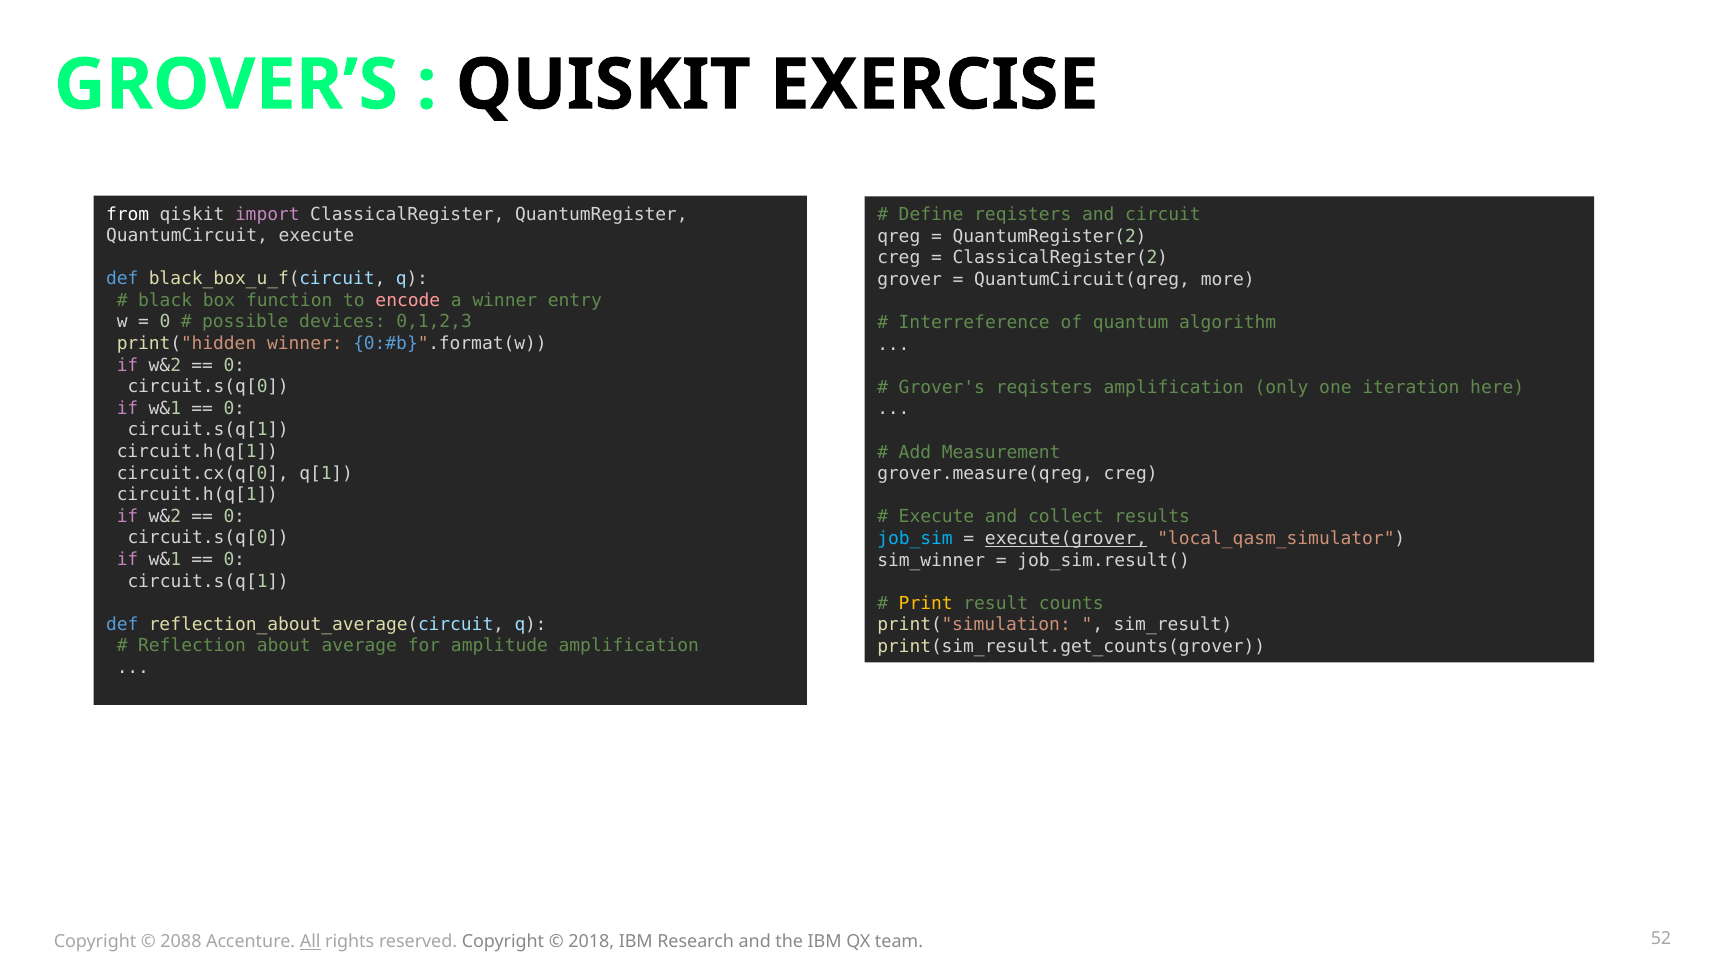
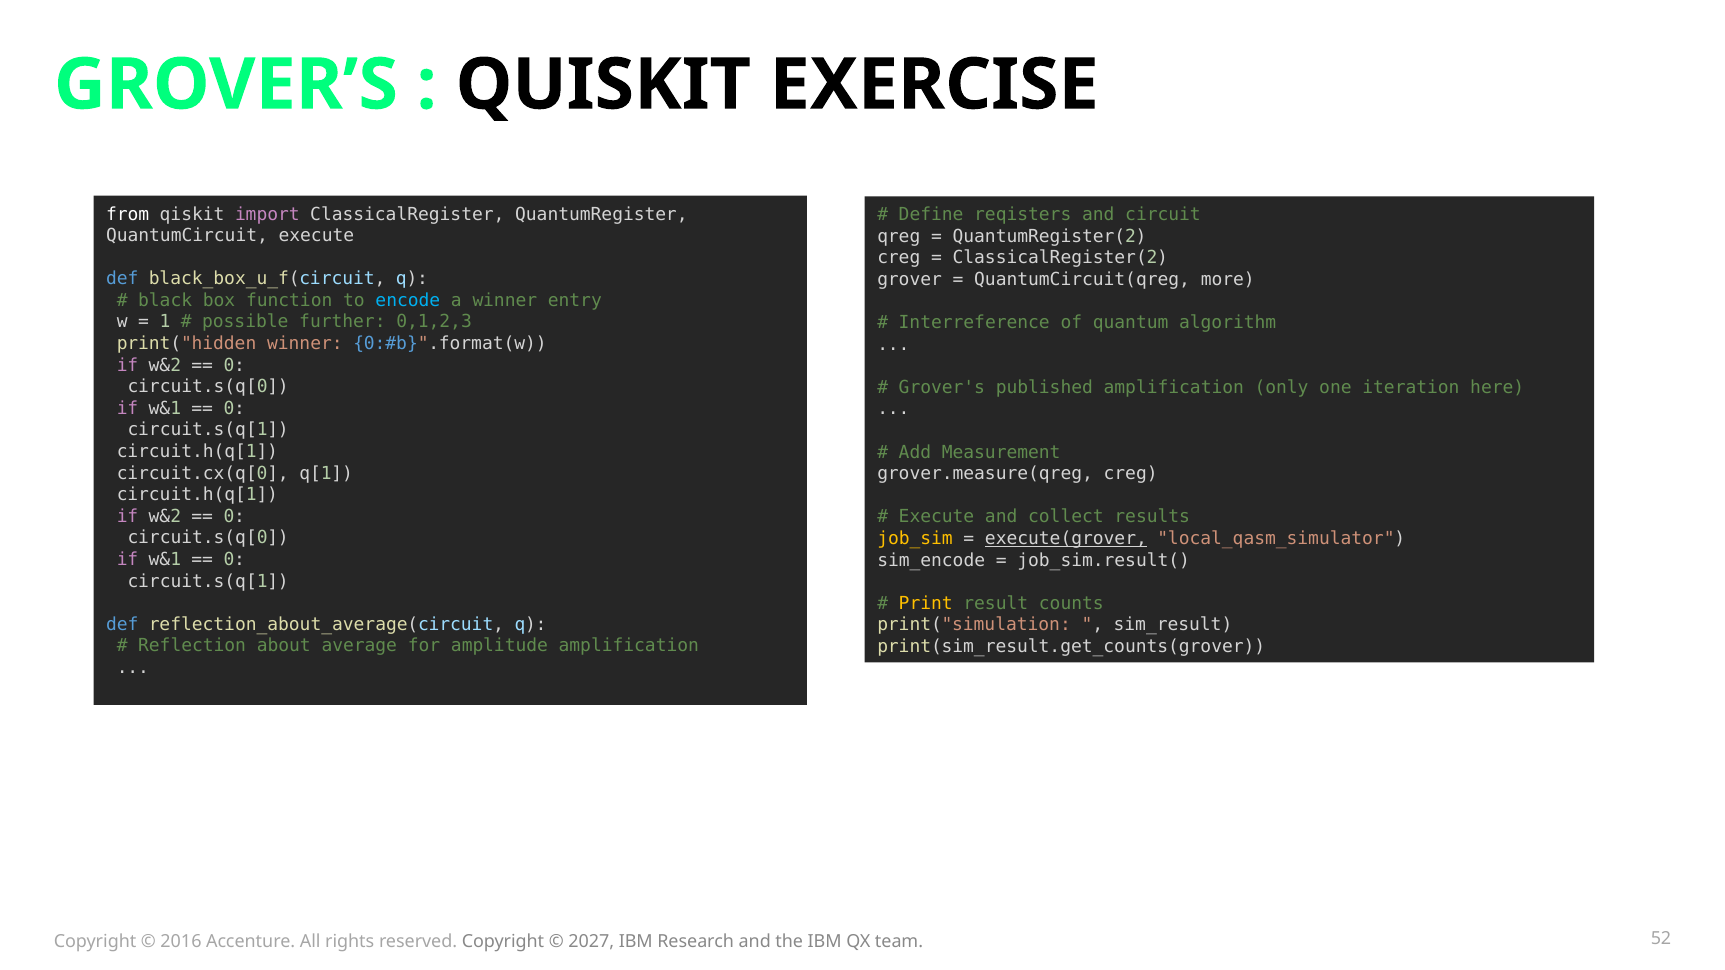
encode colour: pink -> light blue
0 at (165, 322): 0 -> 1
devices: devices -> further
Grover's reqisters: reqisters -> published
job_sim colour: light blue -> yellow
sim_winner: sim_winner -> sim_encode
2088: 2088 -> 2016
All underline: present -> none
2018: 2018 -> 2027
